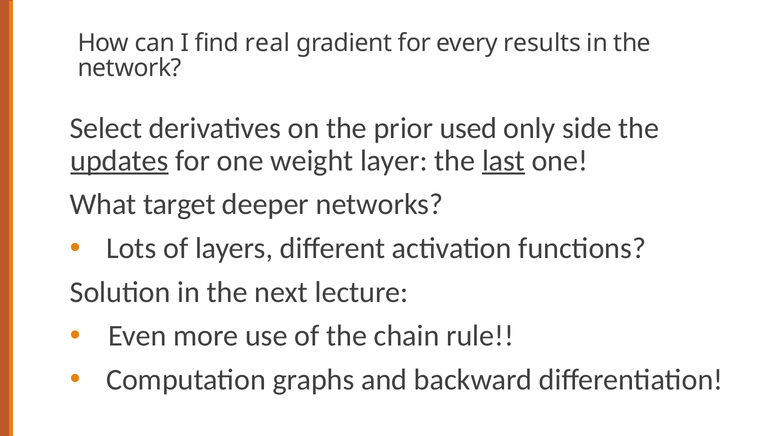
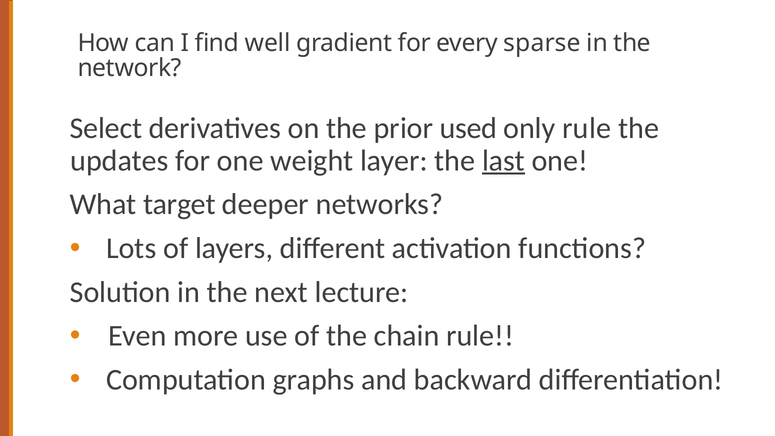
real: real -> well
results: results -> sparse
only side: side -> rule
updates underline: present -> none
